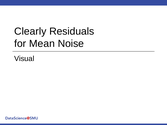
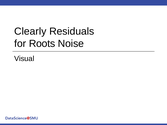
Mean: Mean -> Roots
